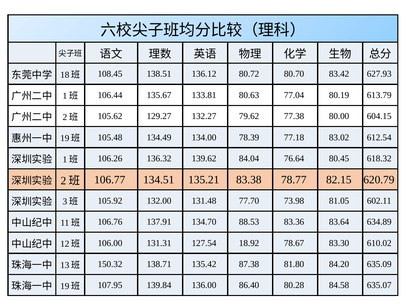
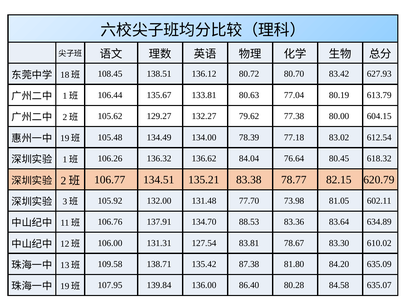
139.62: 139.62 -> 136.62
18.92: 18.92 -> 83.81
150.32: 150.32 -> 109.58
